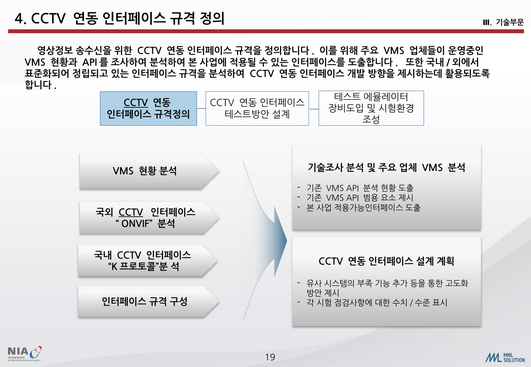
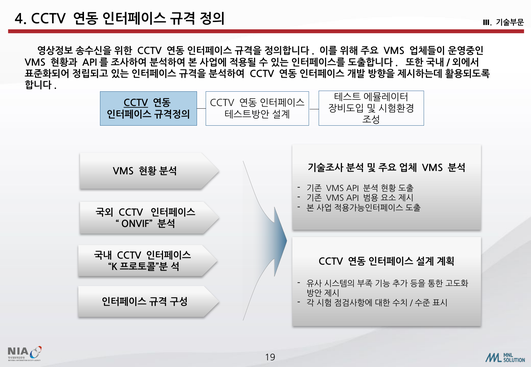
CCTV at (131, 213) underline: present -> none
